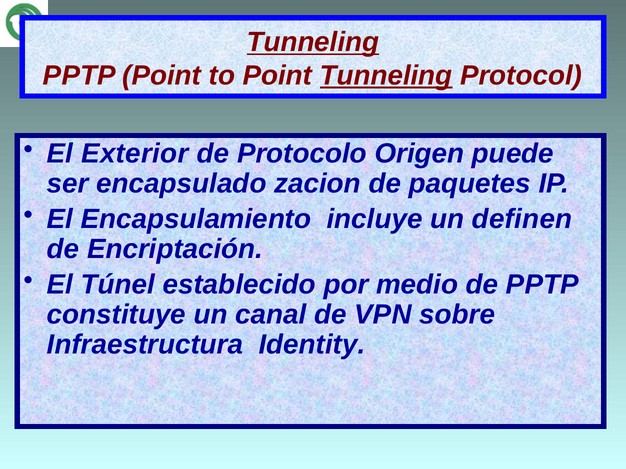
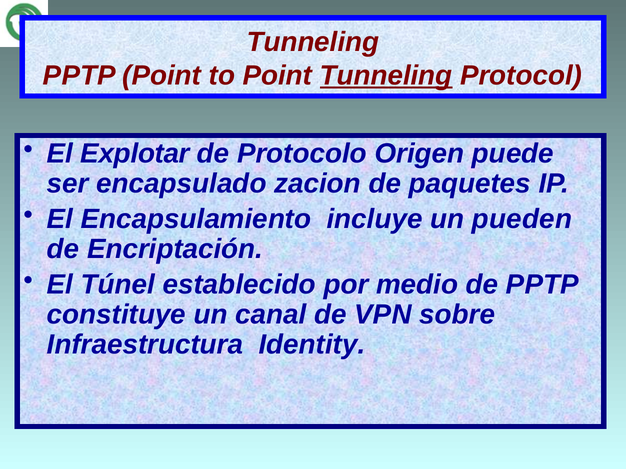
Tunneling at (313, 42) underline: present -> none
Exterior: Exterior -> Explotar
definen: definen -> pueden
